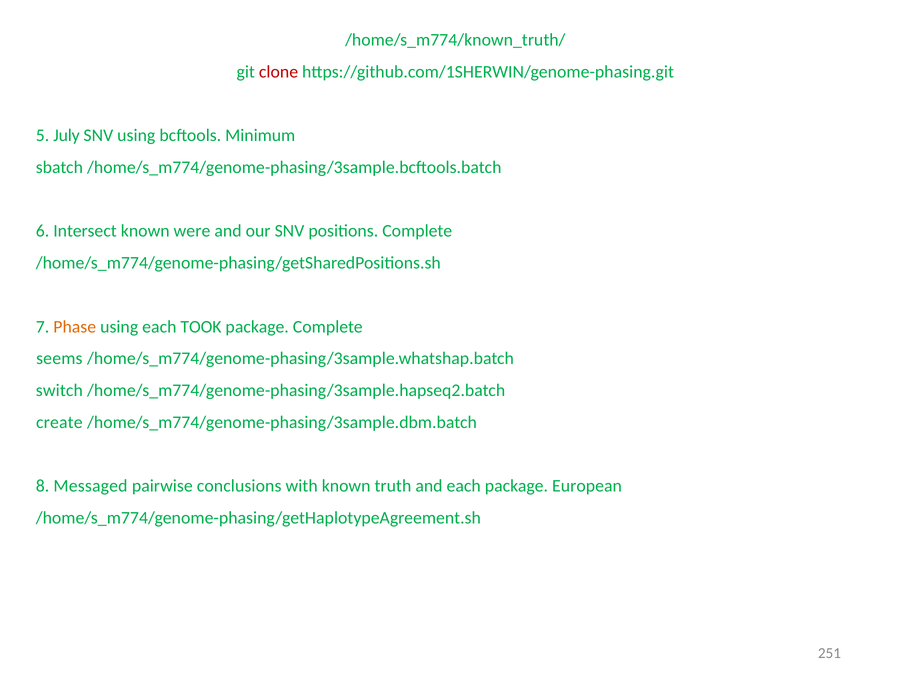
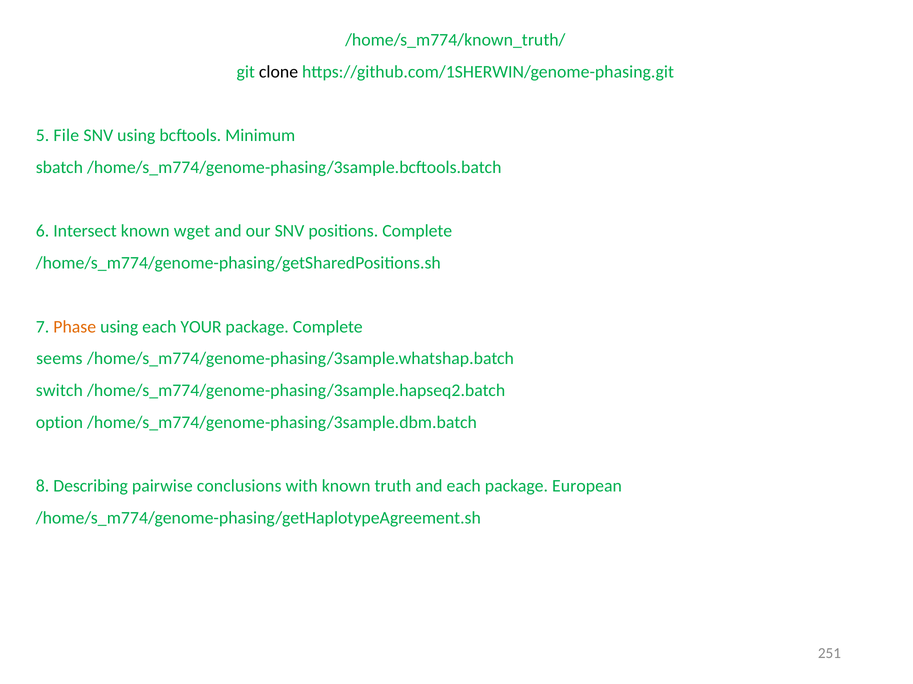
clone colour: red -> black
July: July -> File
were: were -> wget
TOOK: TOOK -> YOUR
create: create -> option
Messaged: Messaged -> Describing
